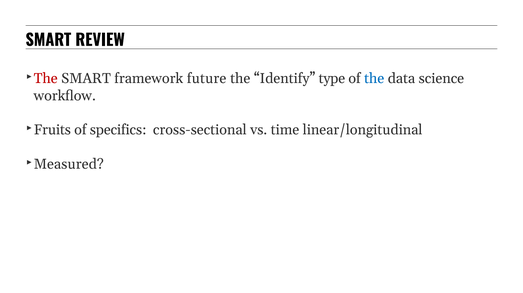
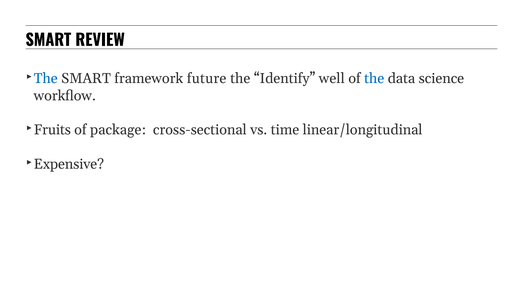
The at (46, 79) colour: red -> blue
type: type -> well
specifics: specifics -> package
Measured: Measured -> Expensive
